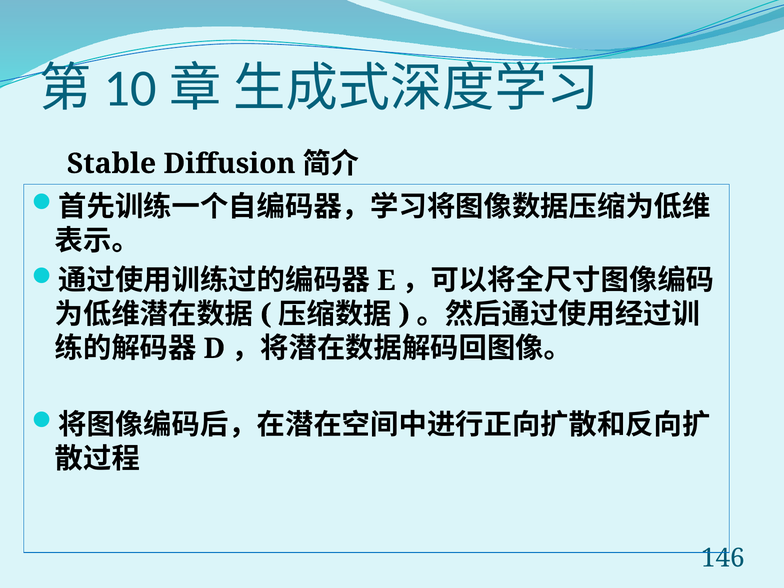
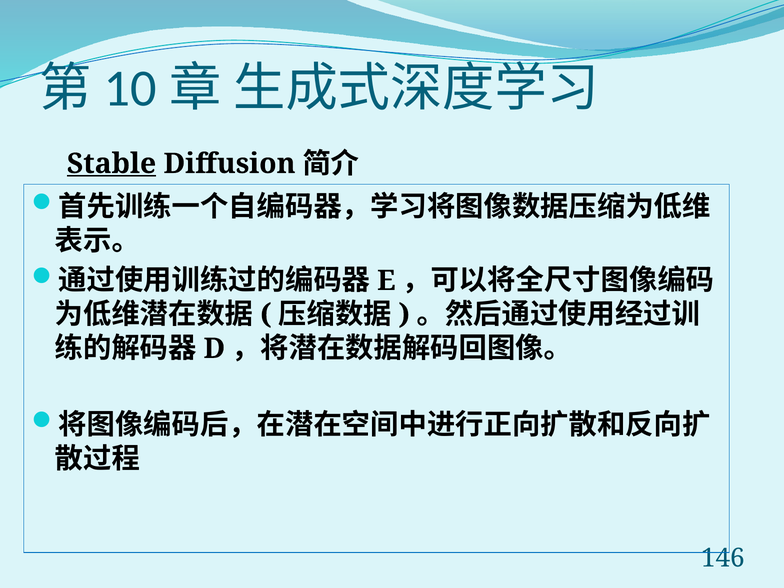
Stable underline: none -> present
